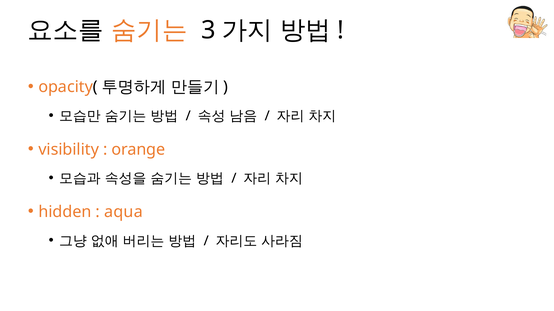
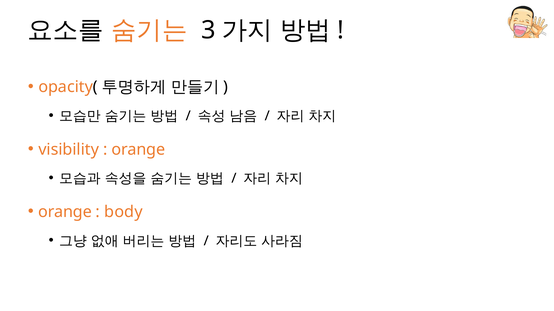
hidden at (65, 212): hidden -> orange
aqua: aqua -> body
